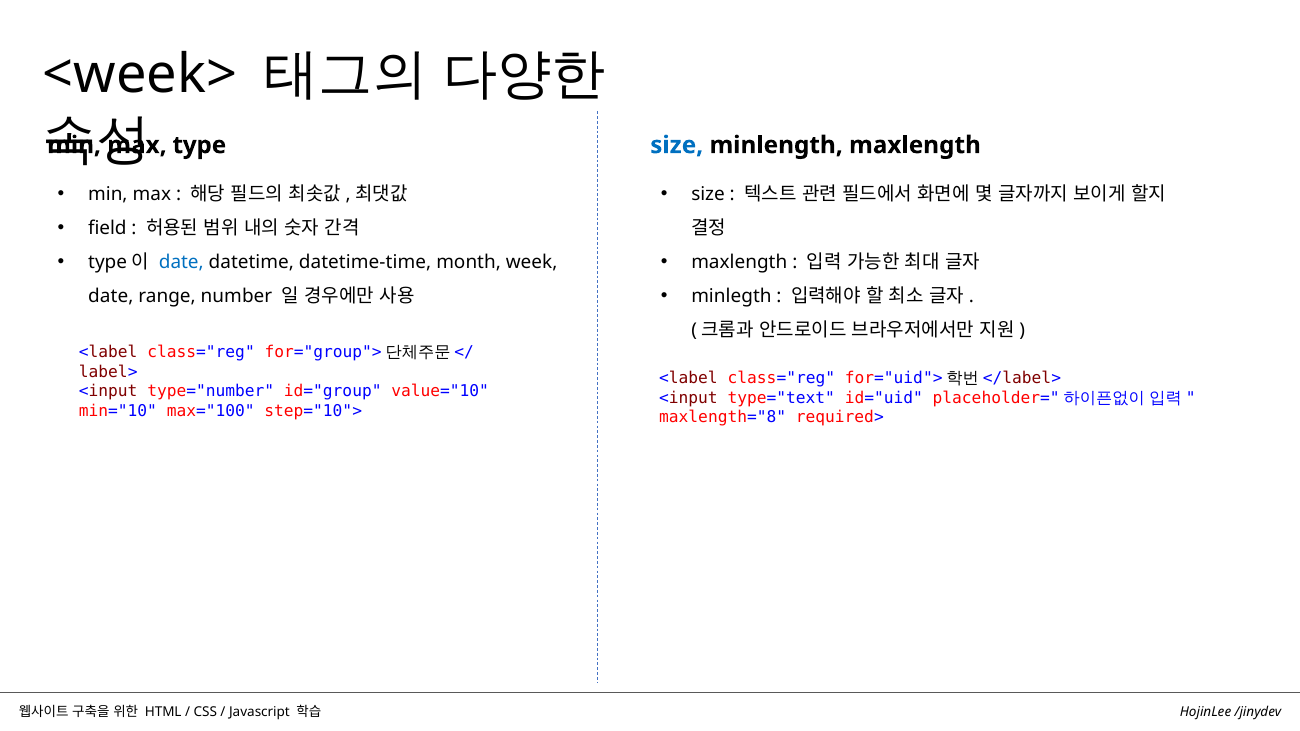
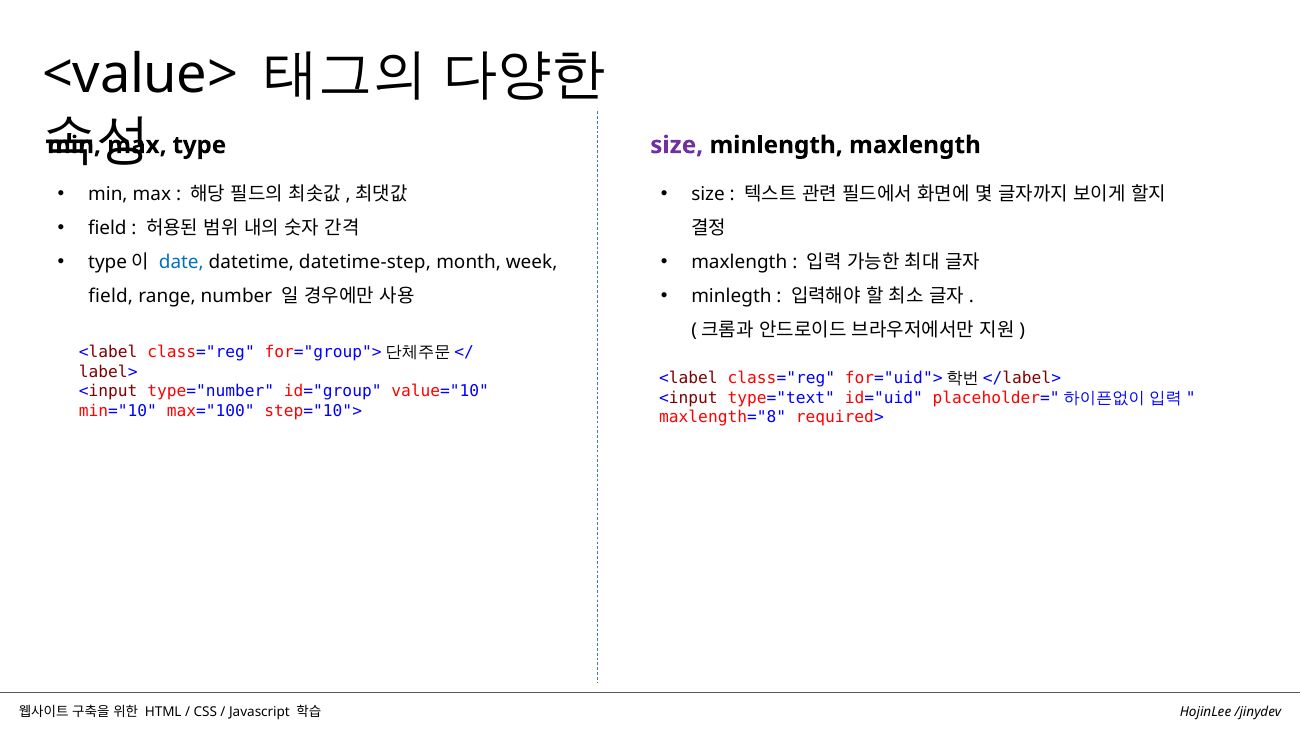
<week>: <week> -> <value>
size at (677, 145) colour: blue -> purple
datetime-time: datetime-time -> datetime-step
date at (111, 297): date -> field
